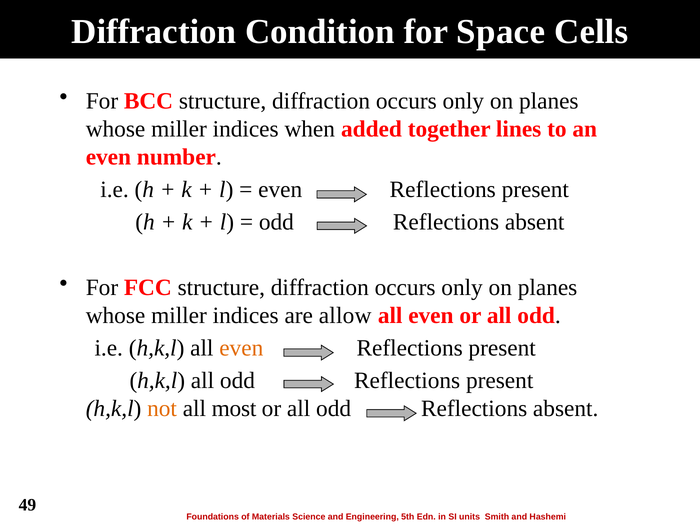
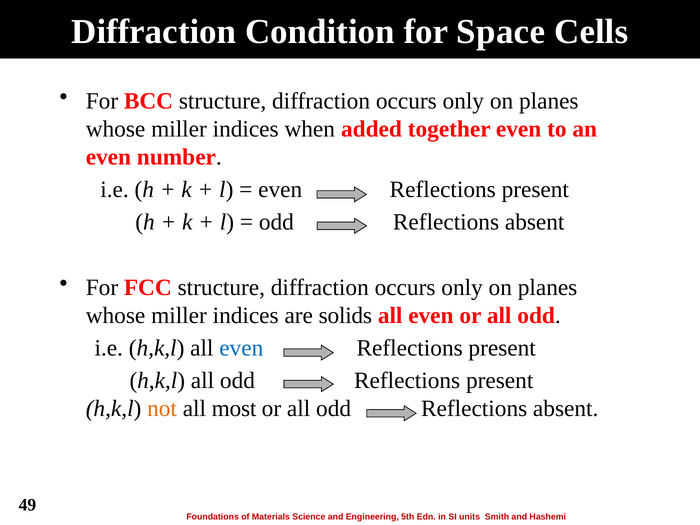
together lines: lines -> even
allow: allow -> solids
even at (241, 348) colour: orange -> blue
